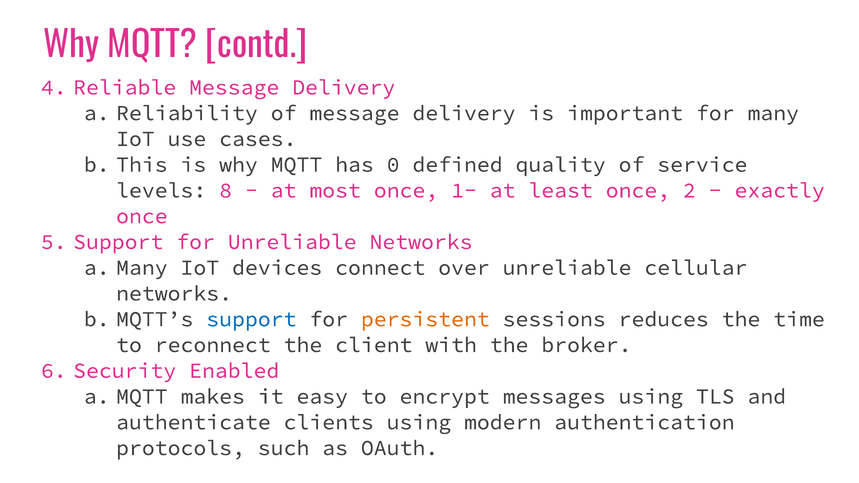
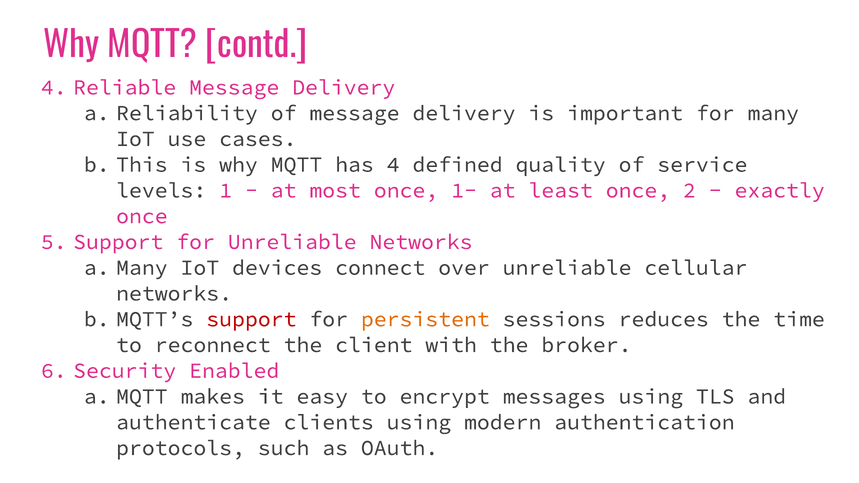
has 0: 0 -> 4
8: 8 -> 1
support at (251, 319) colour: blue -> red
